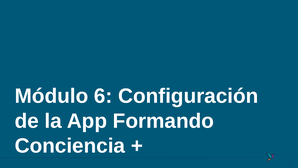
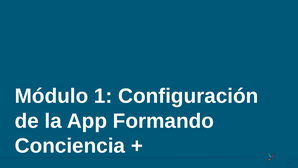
6: 6 -> 1
